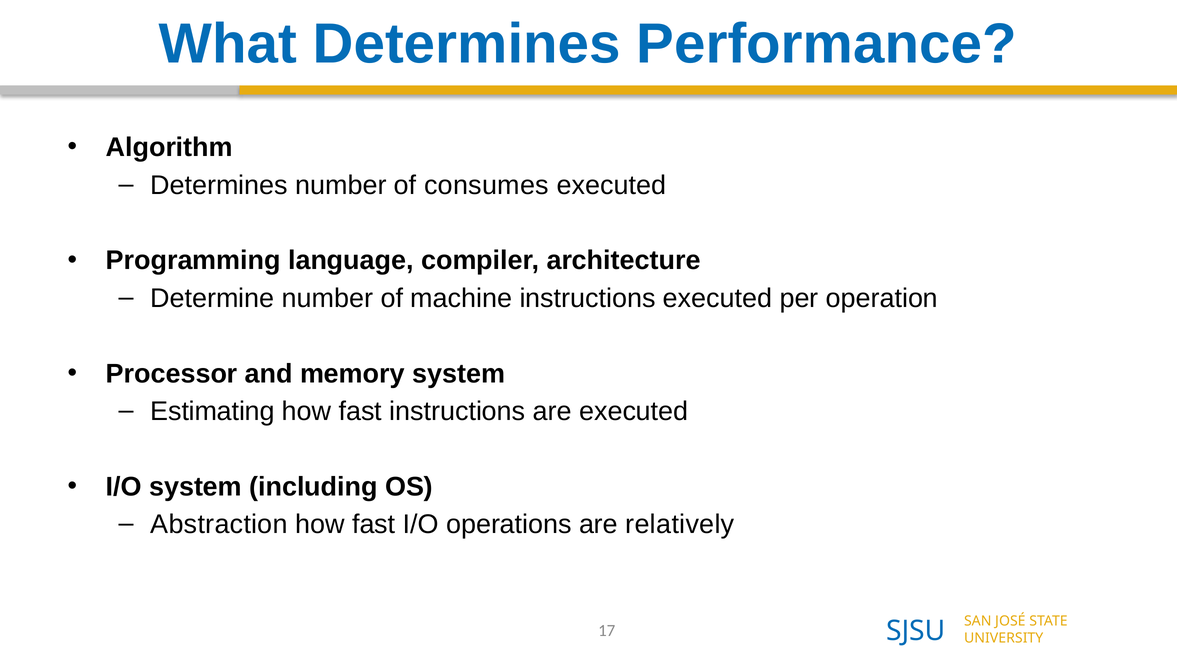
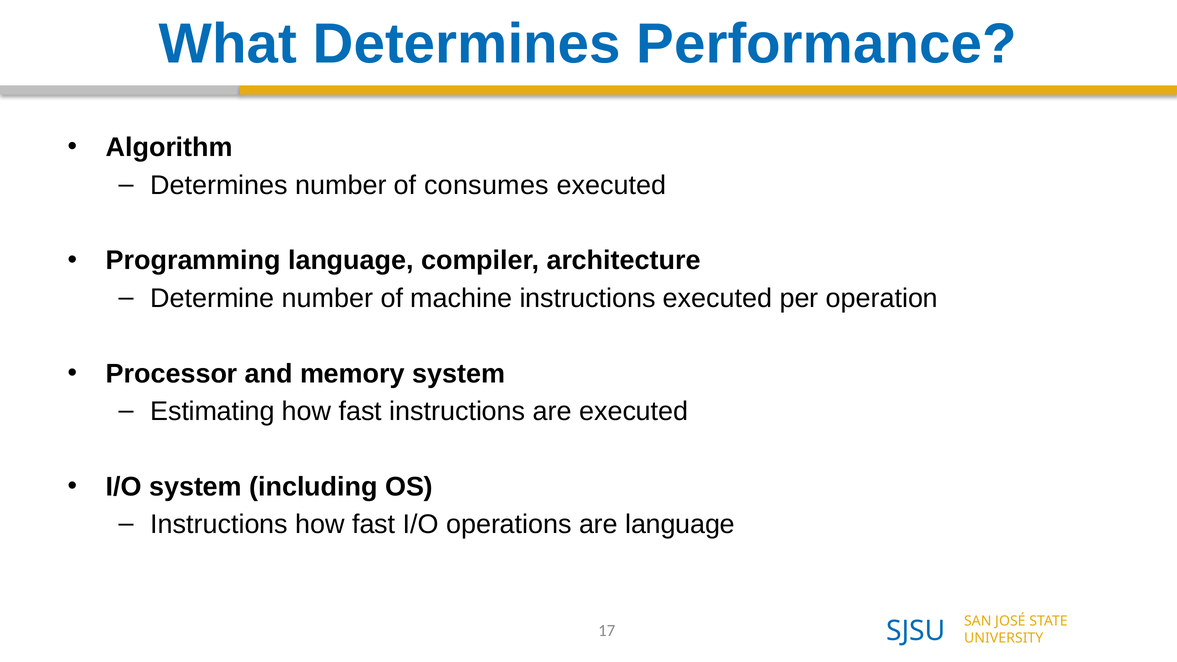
Abstraction at (219, 525): Abstraction -> Instructions
are relatively: relatively -> language
